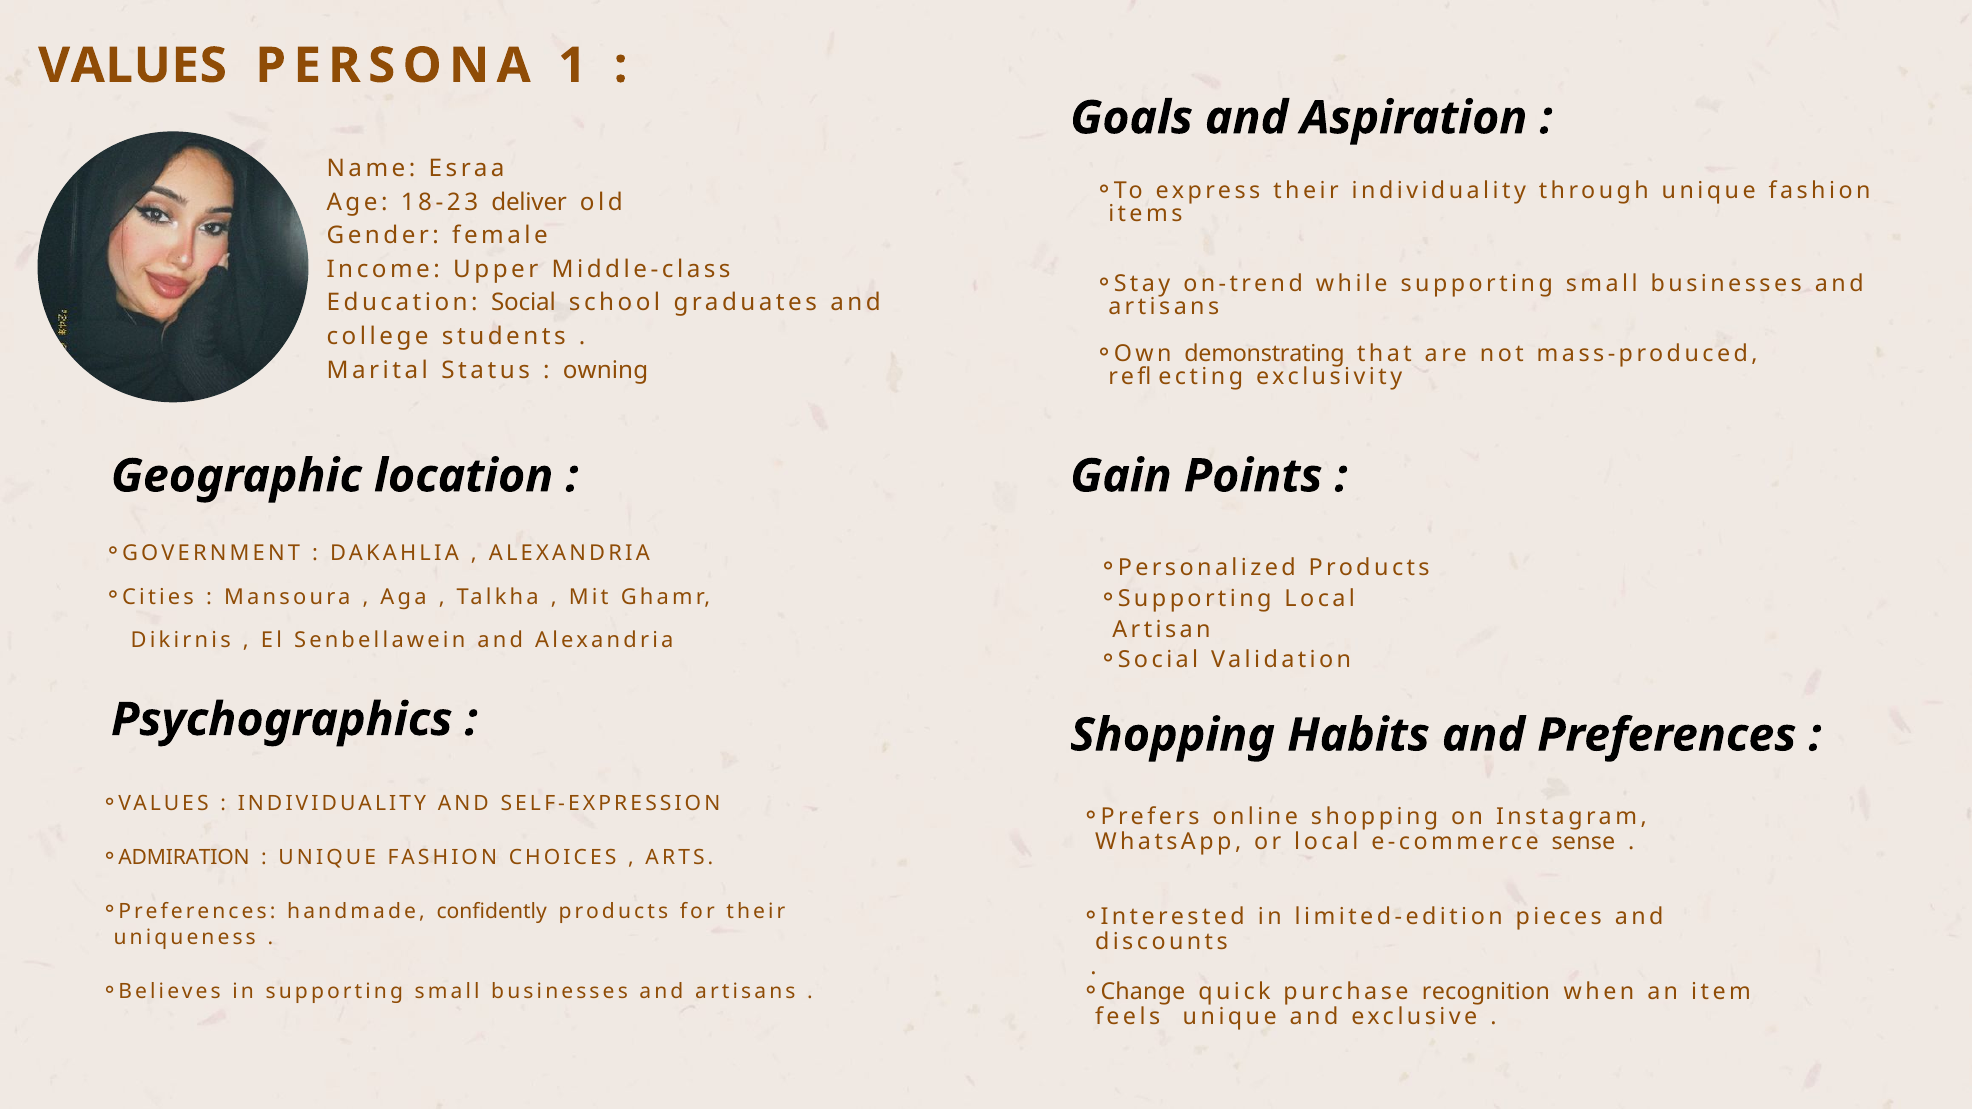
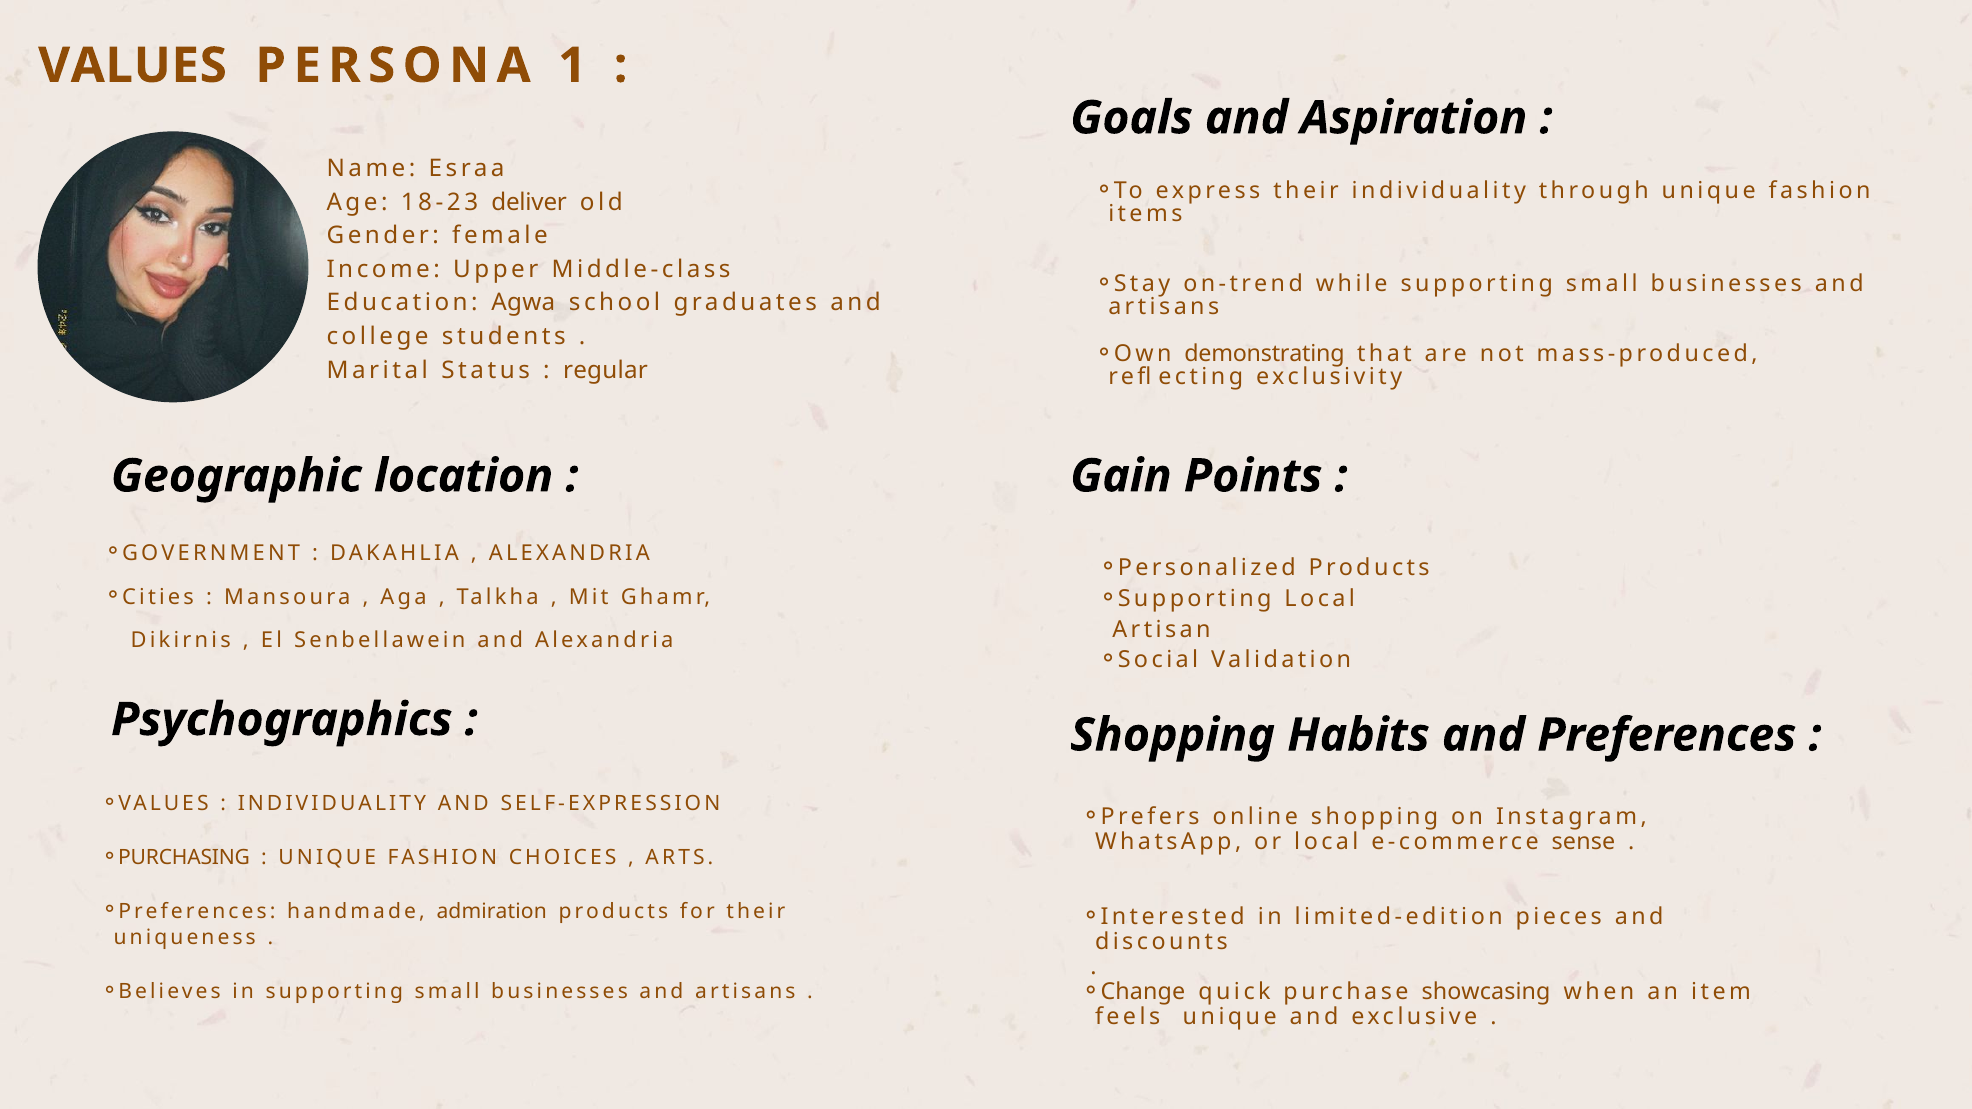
Education Social: Social -> Agwa
owning: owning -> regular
ADMIRATION: ADMIRATION -> PURCHASING
confidently: confidently -> admiration
recognition: recognition -> showcasing
